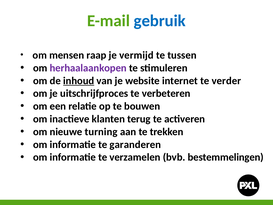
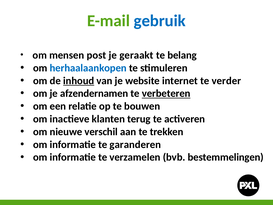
raap: raap -> post
vermijd: vermijd -> geraakt
tussen: tussen -> belang
herhaalaankopen colour: purple -> blue
uitschrijfproces: uitschrijfproces -> afzendernamen
verbeteren underline: none -> present
turning: turning -> verschil
